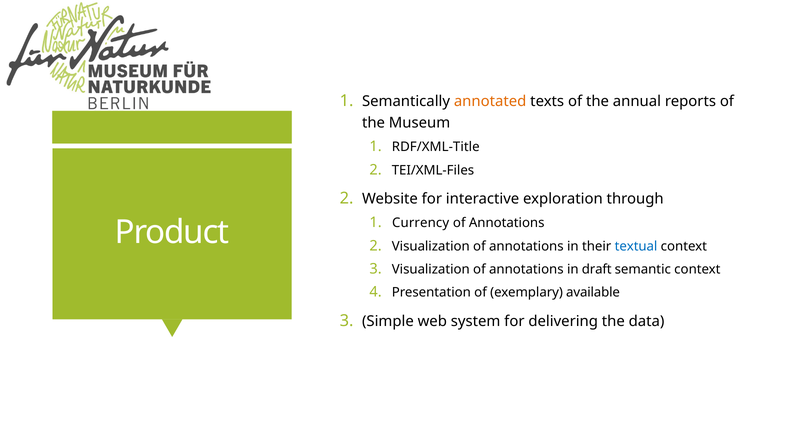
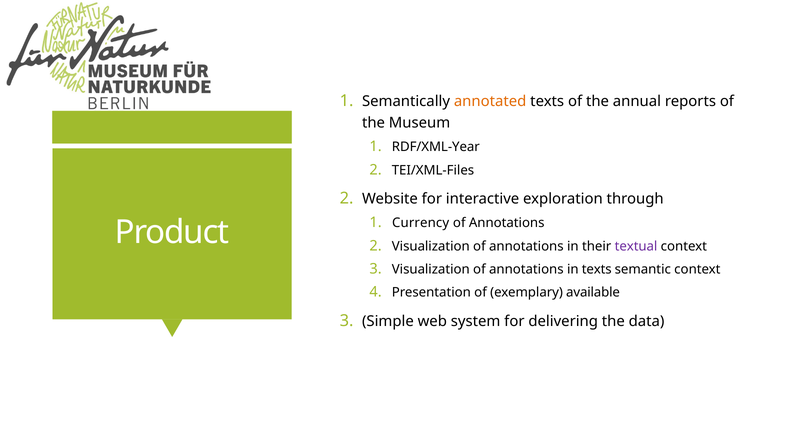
RDF/XML-Title: RDF/XML-Title -> RDF/XML-Year
textual colour: blue -> purple
in draft: draft -> texts
